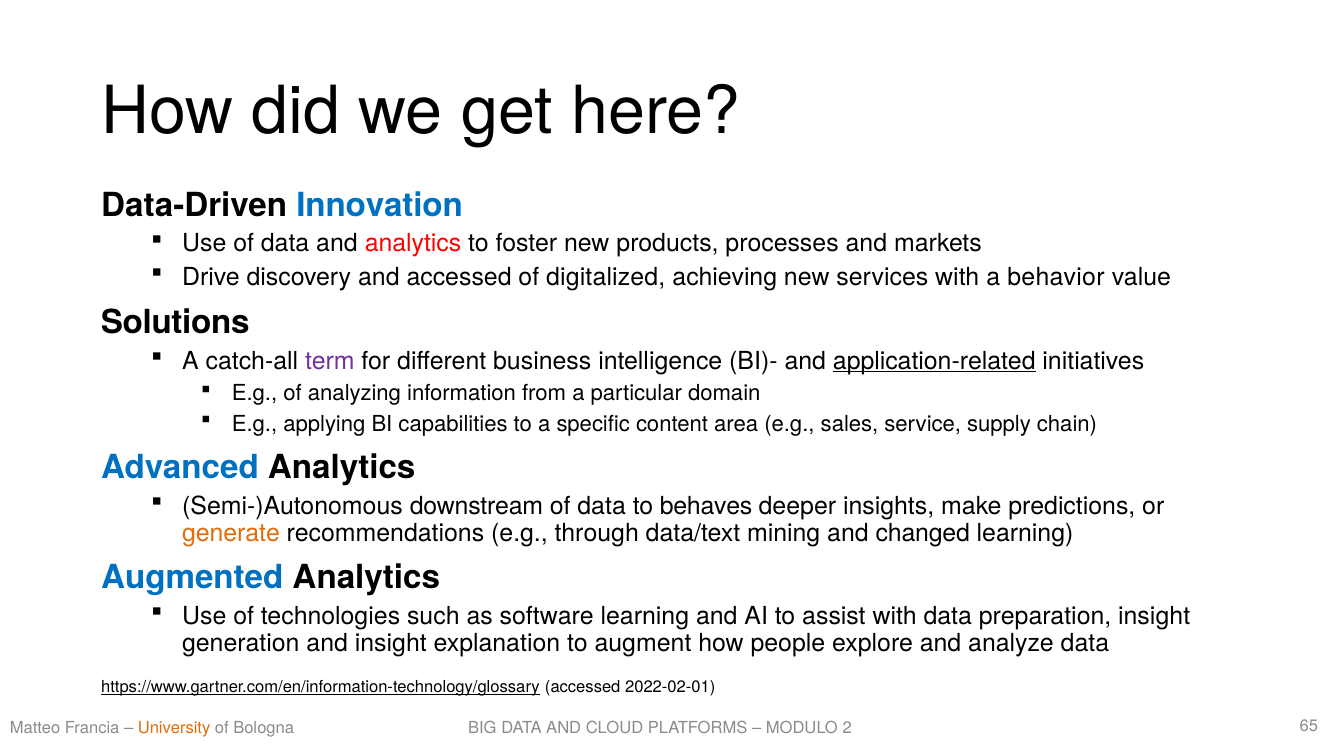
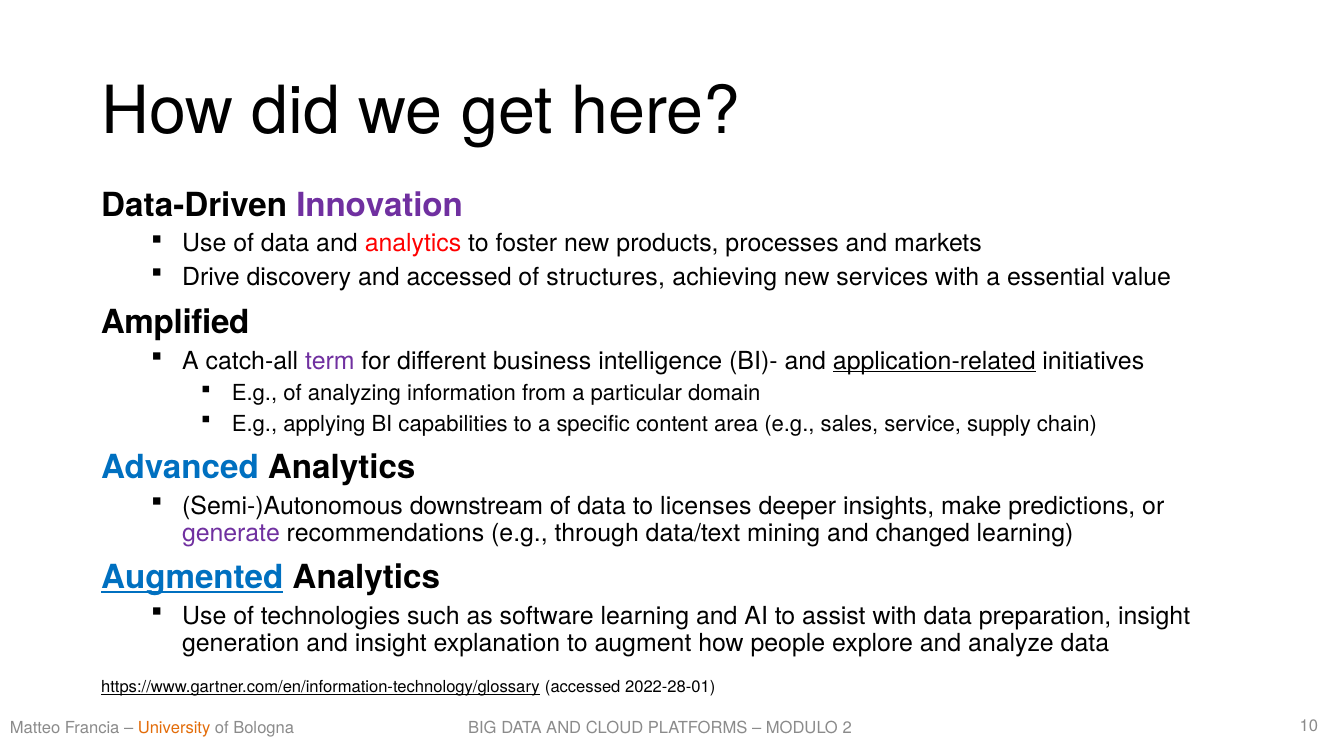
Innovation colour: blue -> purple
digitalized: digitalized -> structures
behavior: behavior -> essential
Solutions: Solutions -> Amplified
behaves: behaves -> licenses
generate colour: orange -> purple
Augmented underline: none -> present
2022-02-01: 2022-02-01 -> 2022-28-01
65: 65 -> 10
